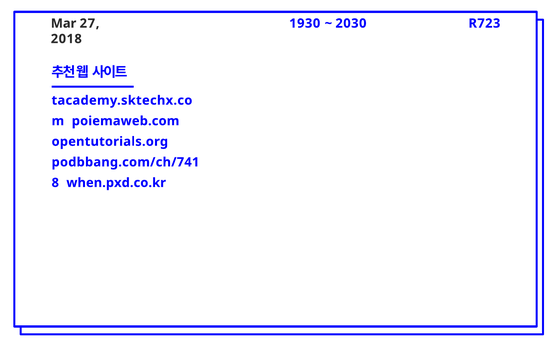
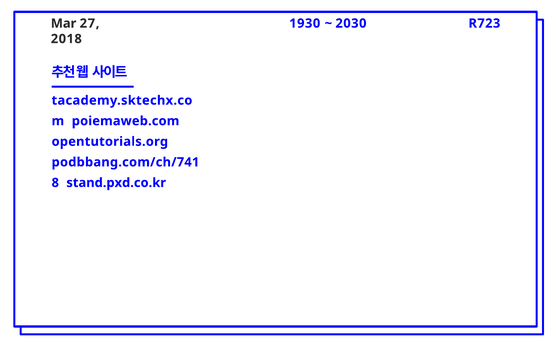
when.pxd.co.kr: when.pxd.co.kr -> stand.pxd.co.kr
